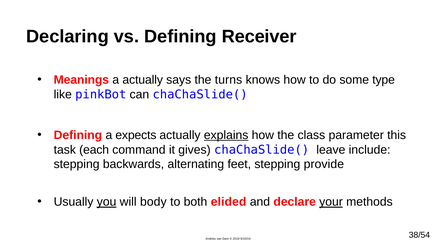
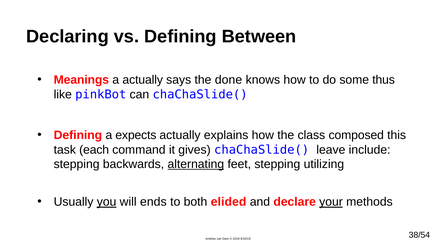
Receiver: Receiver -> Between
turns: turns -> done
type: type -> thus
explains underline: present -> none
parameter: parameter -> composed
alternating underline: none -> present
provide: provide -> utilizing
body: body -> ends
